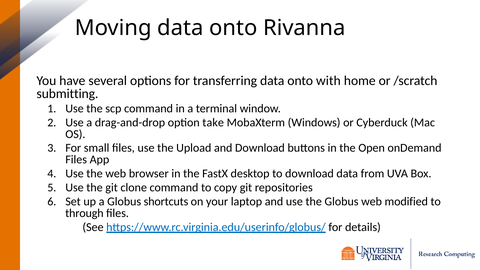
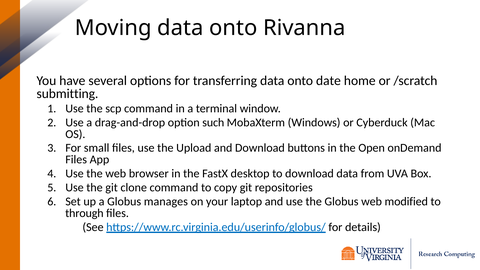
with: with -> date
take: take -> such
shortcuts: shortcuts -> manages
